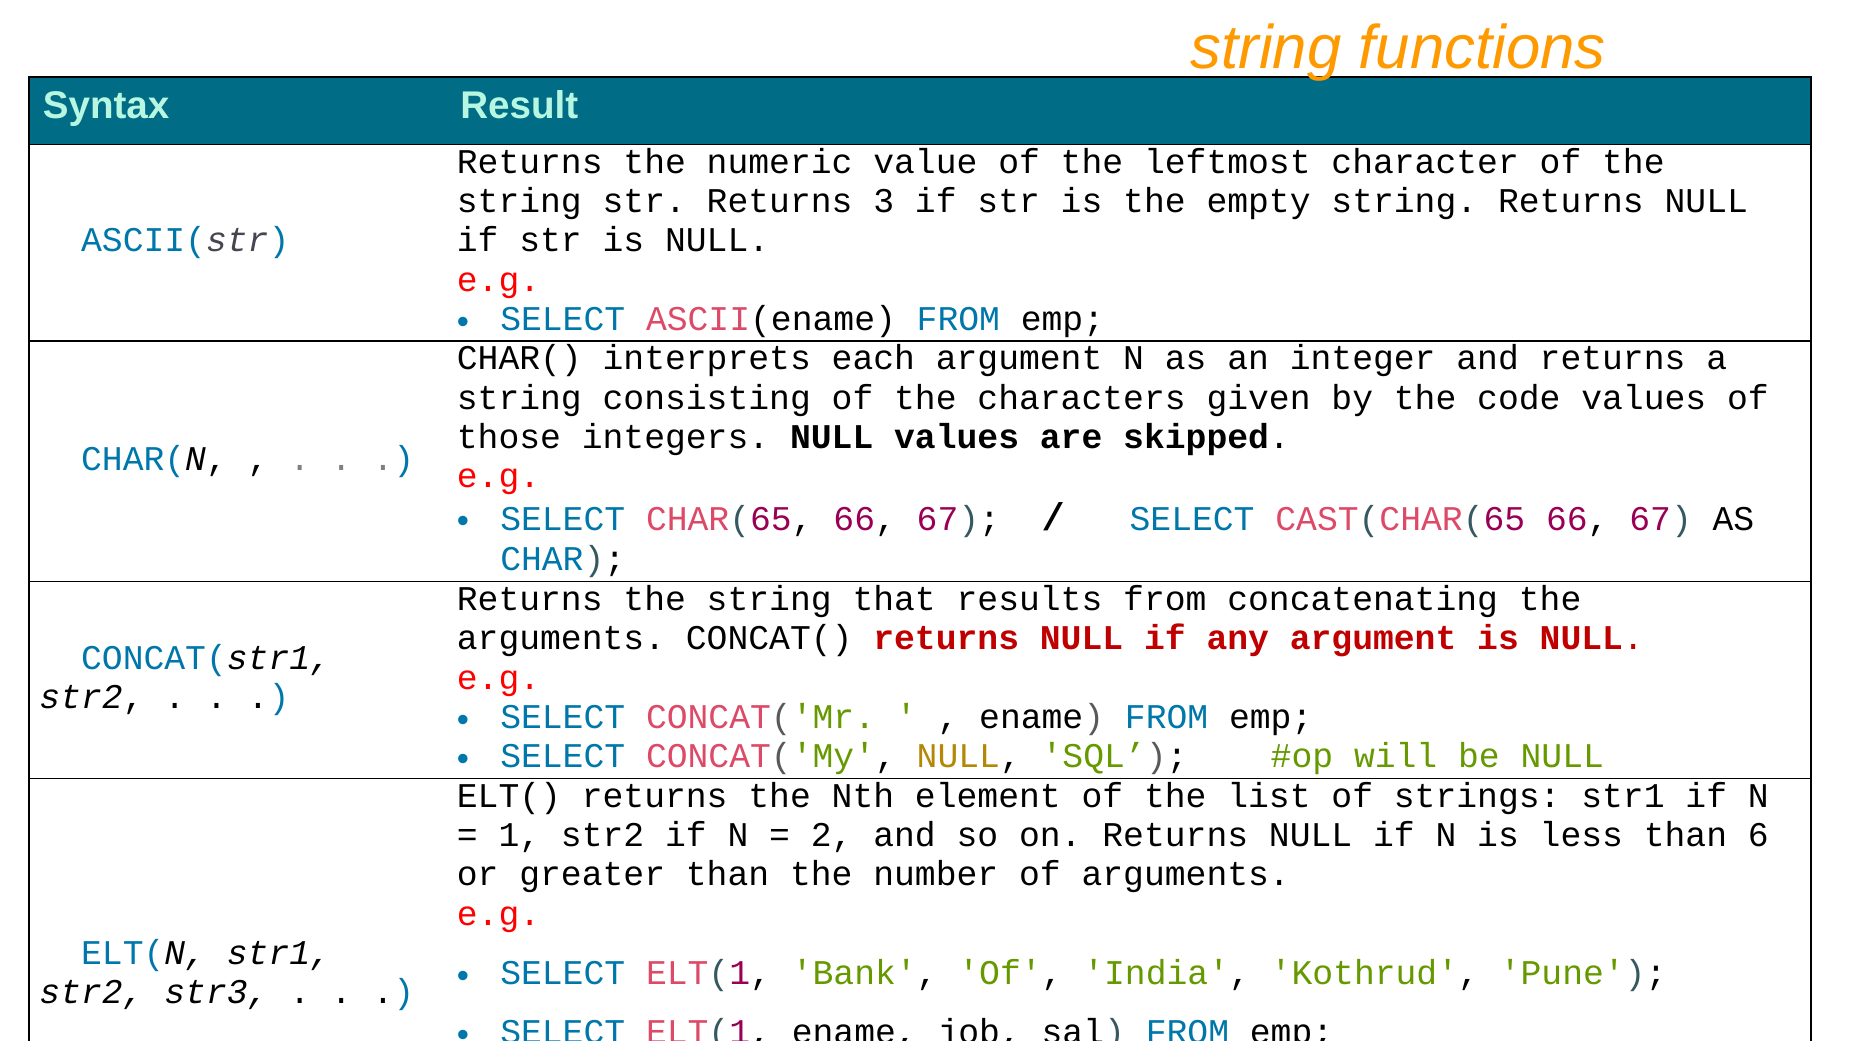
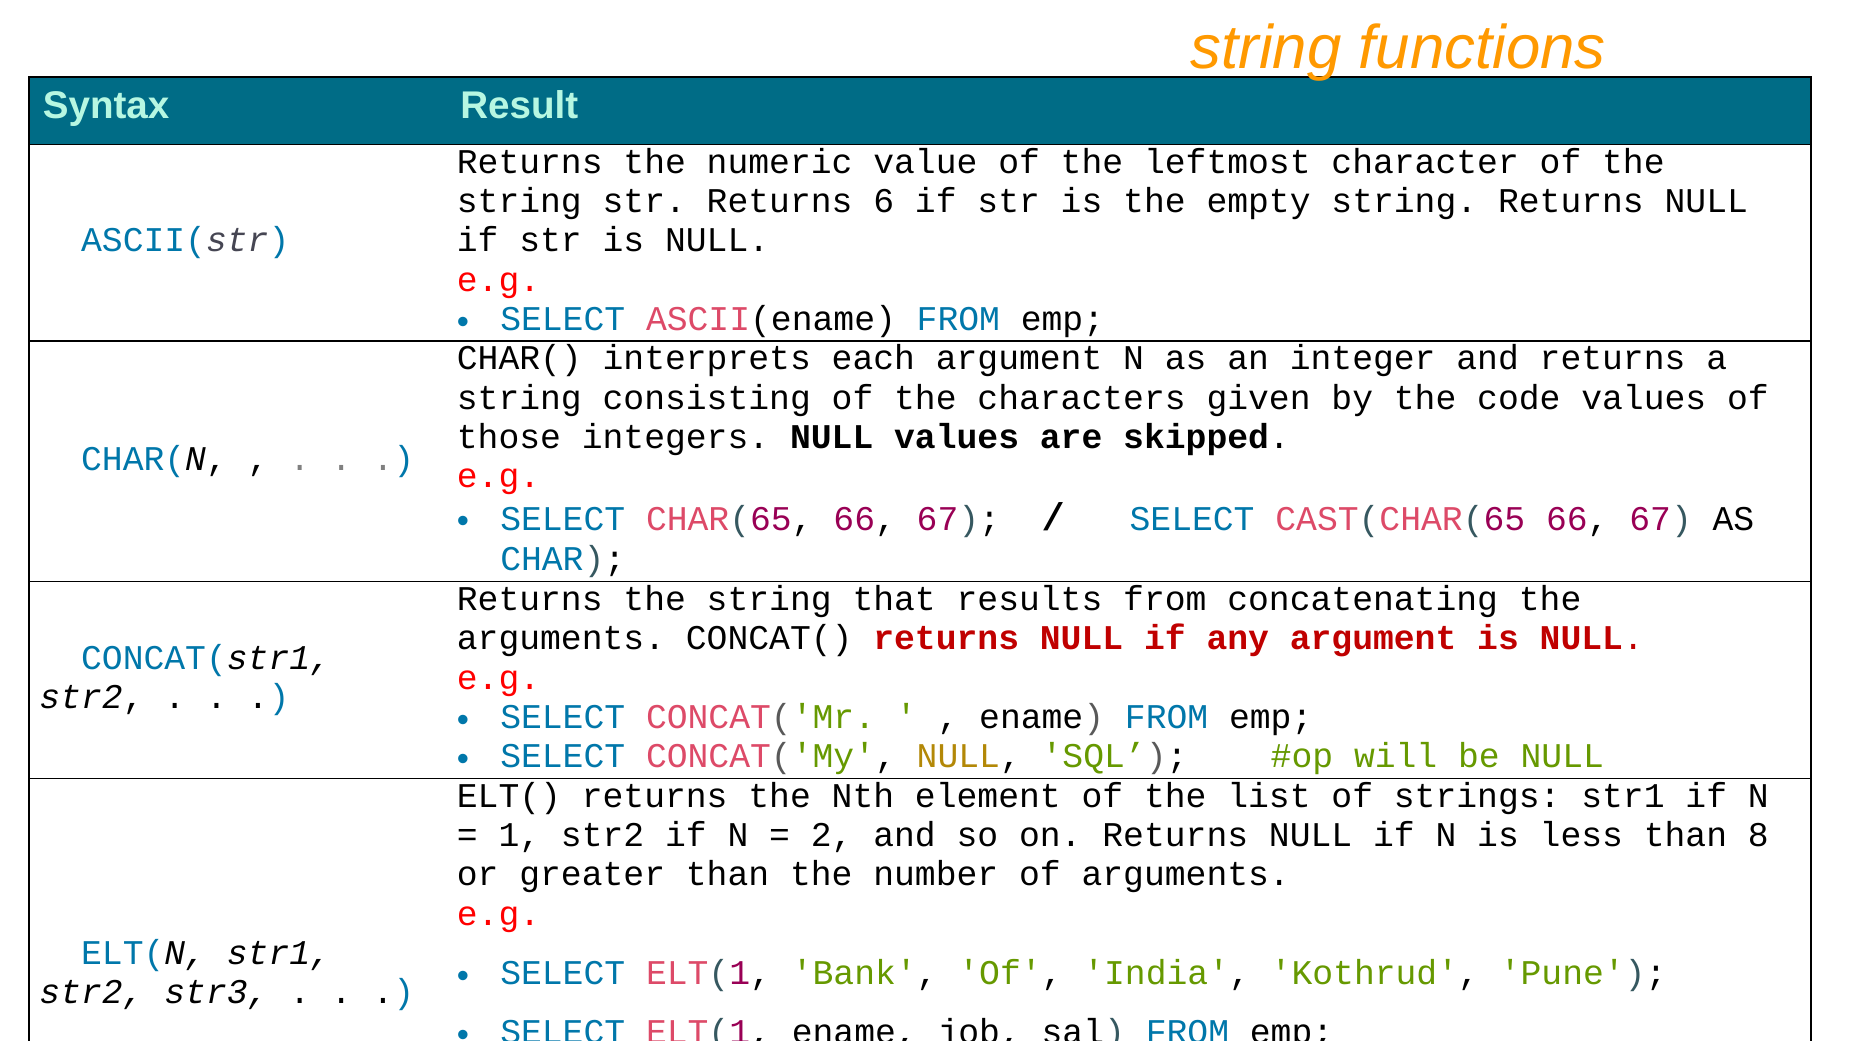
3: 3 -> 6
6: 6 -> 8
